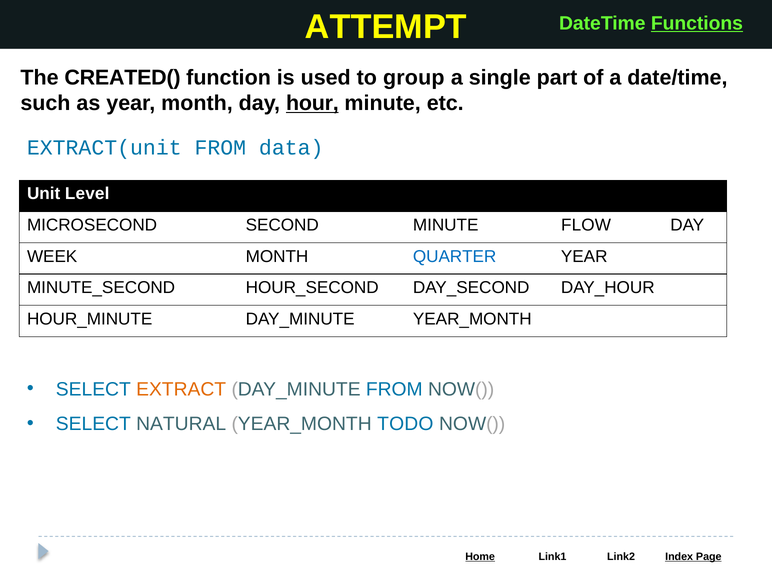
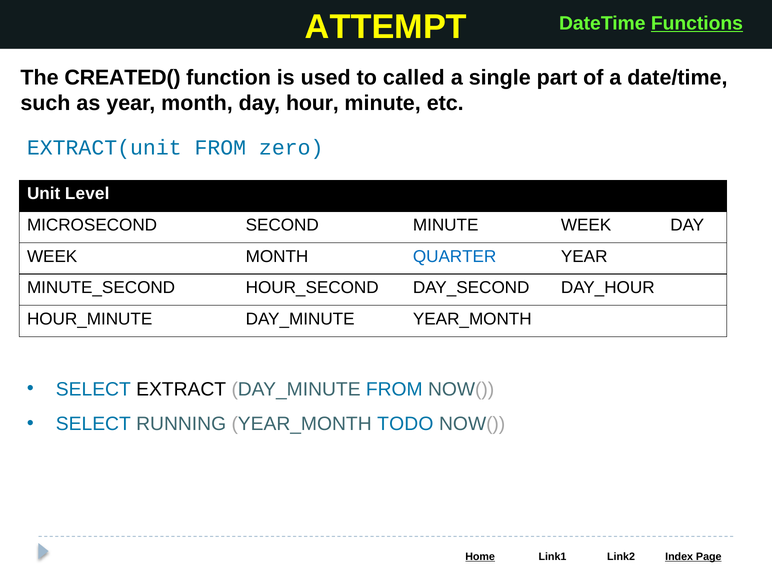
group: group -> called
hour underline: present -> none
data: data -> zero
MINUTE FLOW: FLOW -> WEEK
EXTRACT colour: orange -> black
NATURAL: NATURAL -> RUNNING
